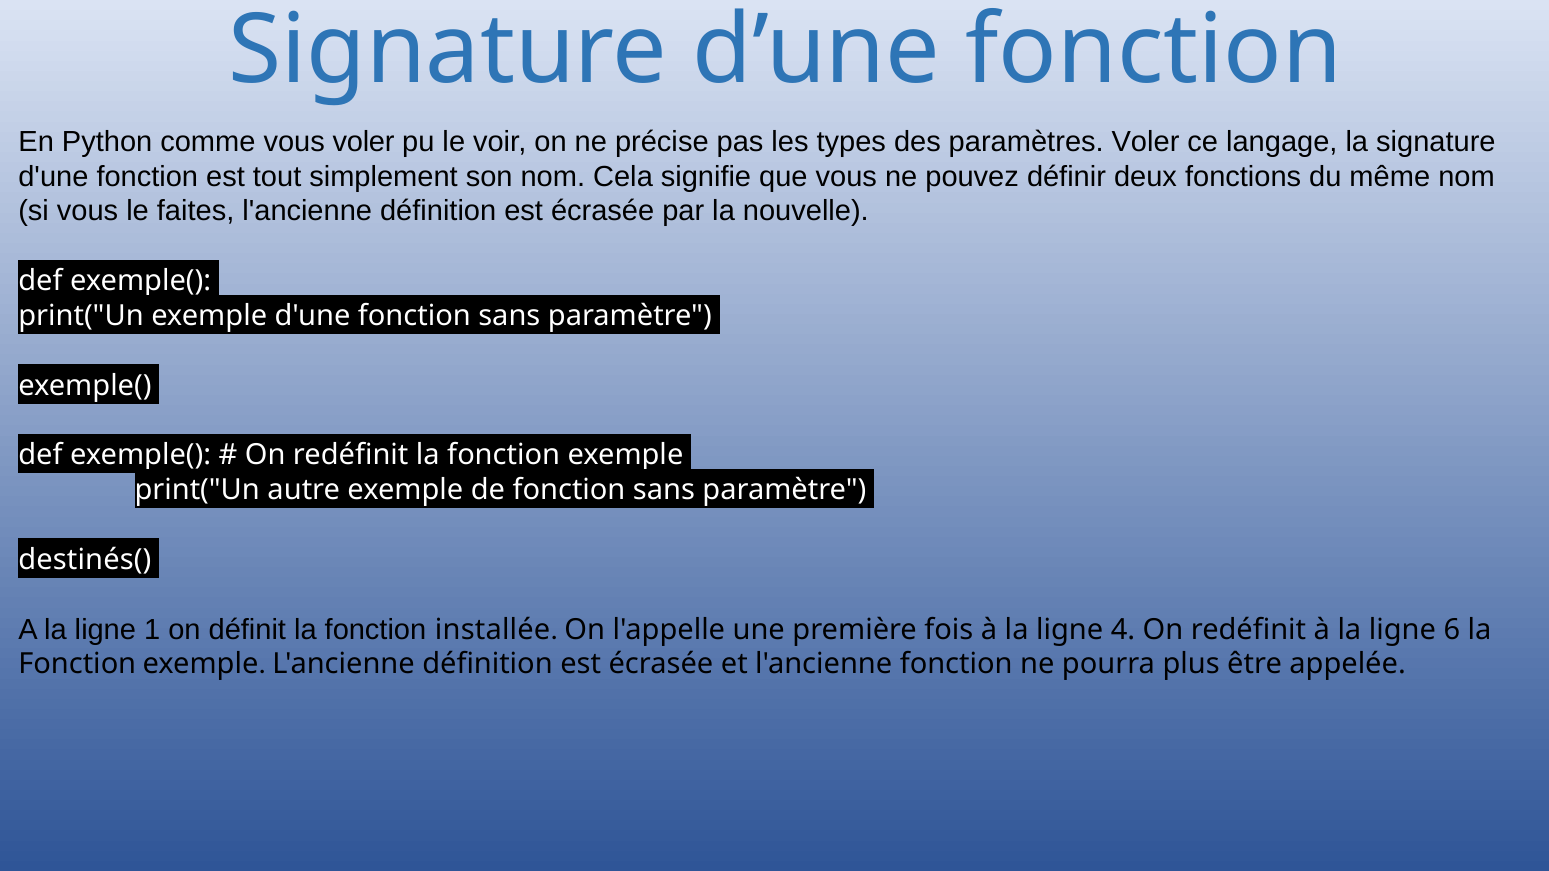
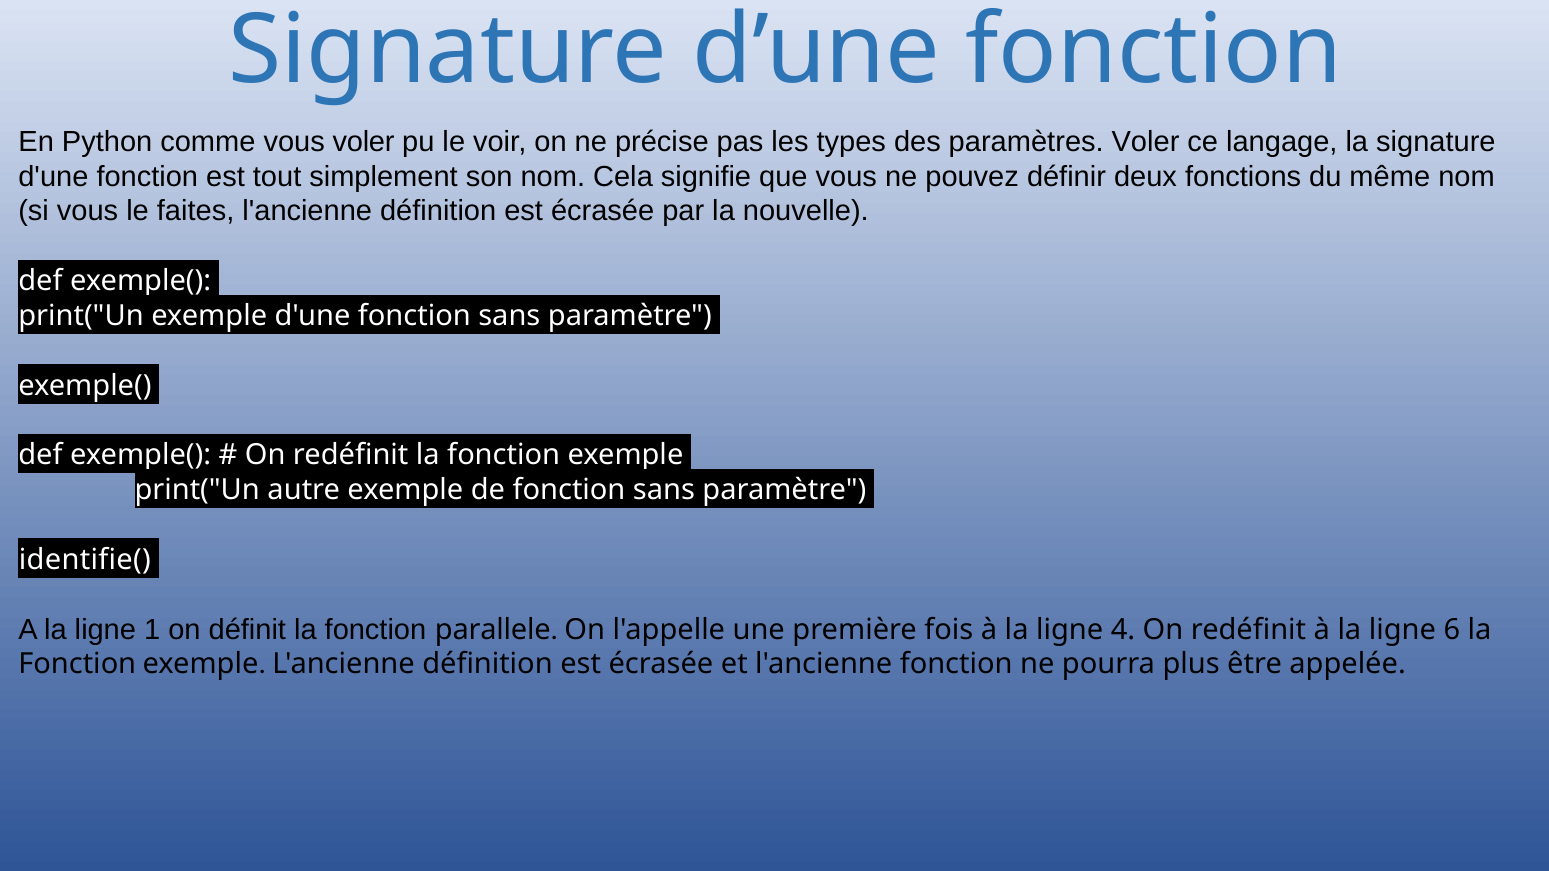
destinés(: destinés( -> identifie(
installée: installée -> parallele
